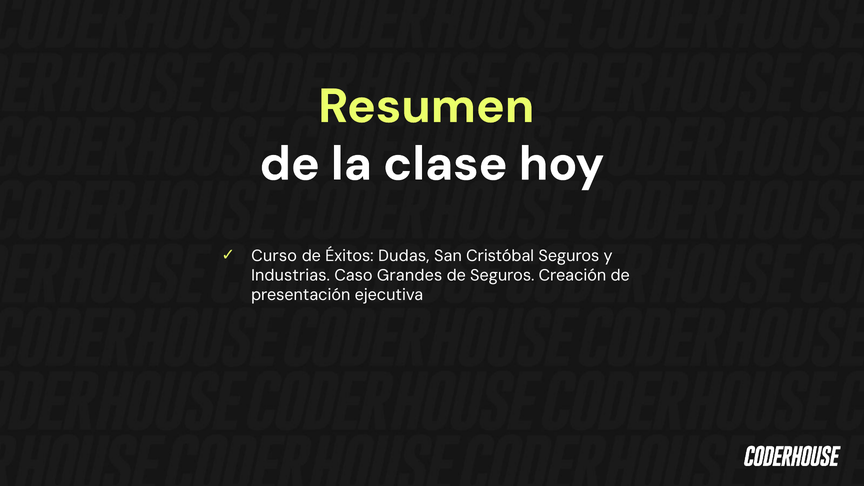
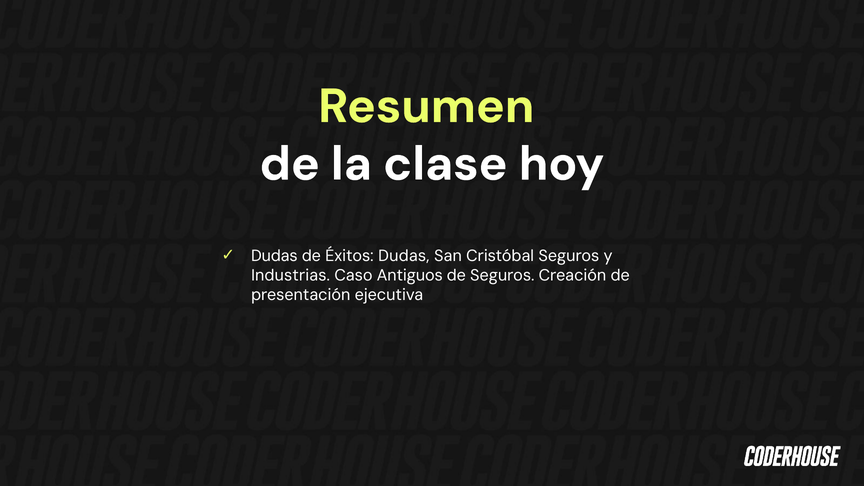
Curso at (274, 256): Curso -> Dudas
Grandes: Grandes -> Antiguos
